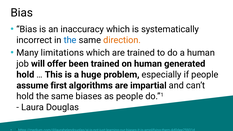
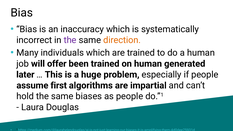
the at (70, 40) colour: blue -> purple
limitations: limitations -> individuals
hold at (25, 75): hold -> later
